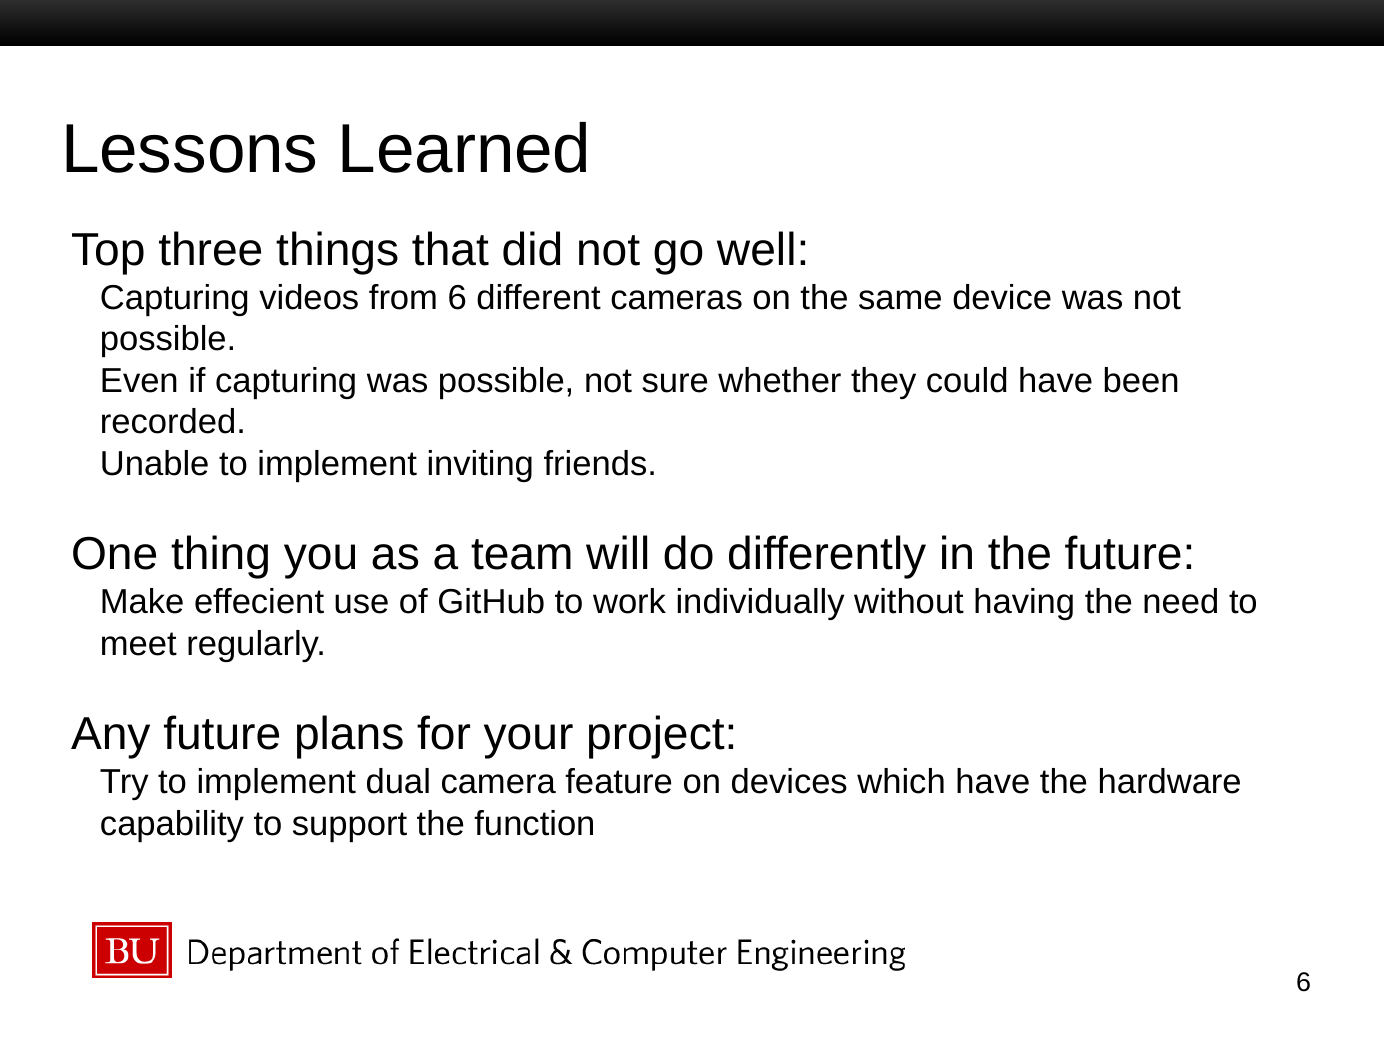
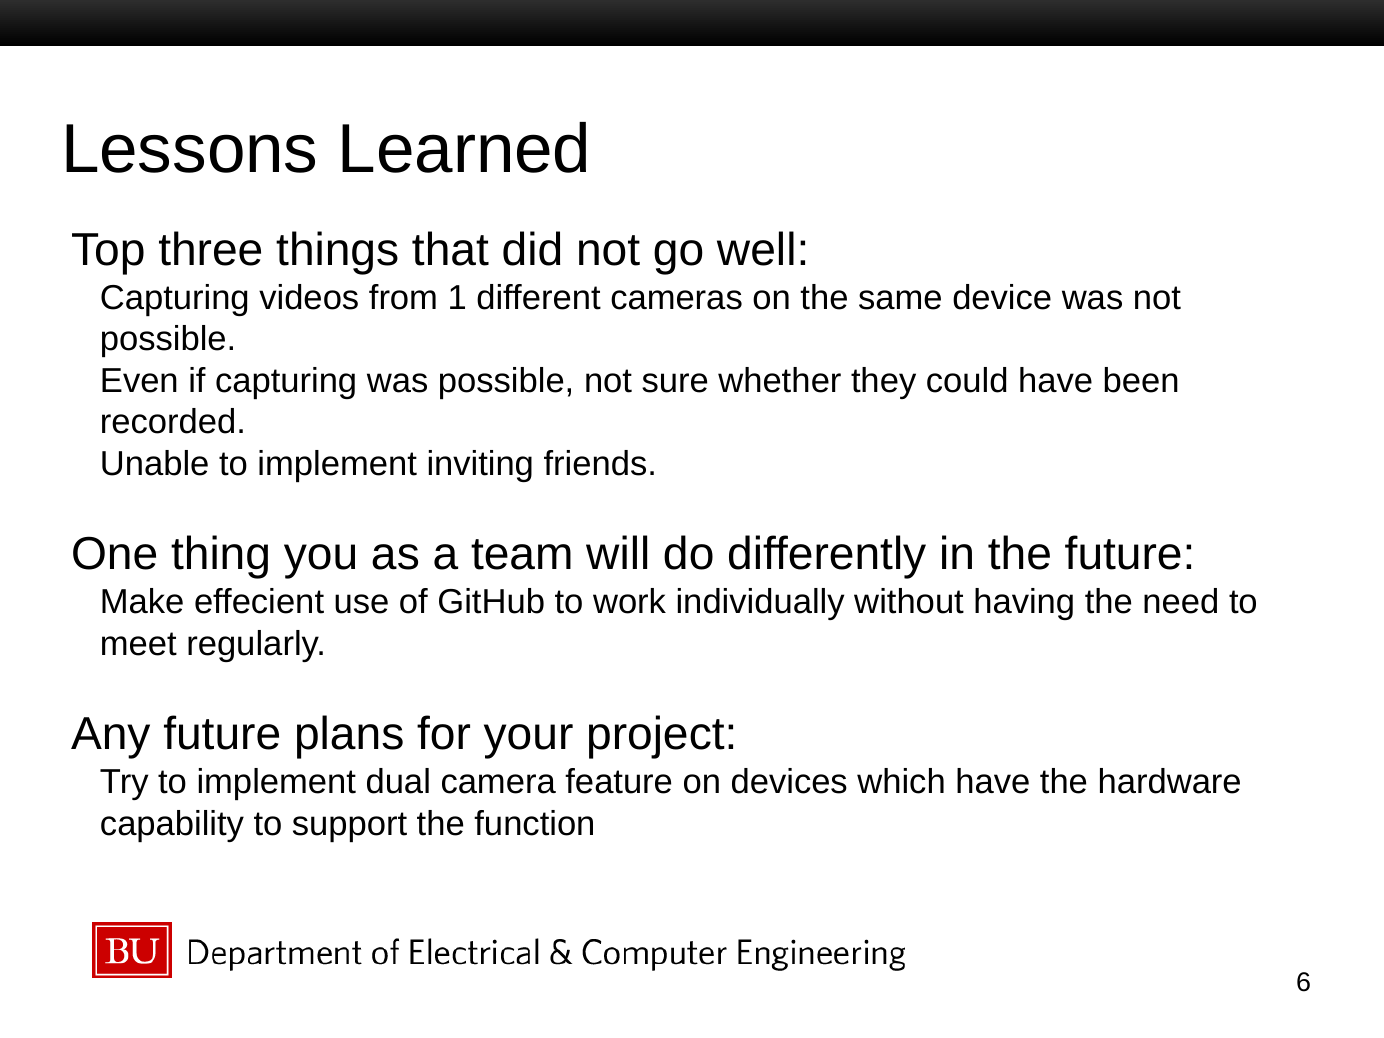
from 6: 6 -> 1
